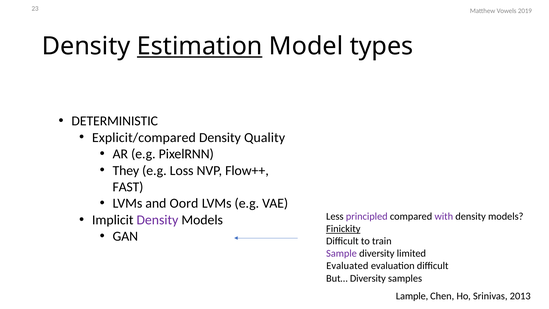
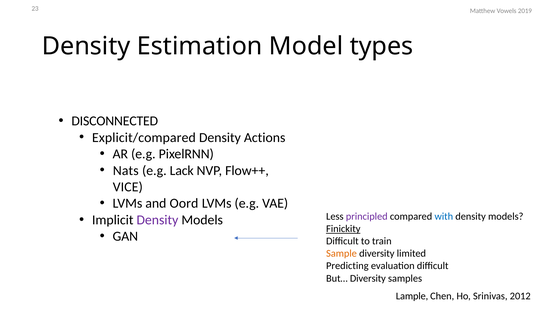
Estimation underline: present -> none
DETERMINISTIC: DETERMINISTIC -> DISCONNECTED
Quality: Quality -> Actions
They: They -> Nats
Loss: Loss -> Lack
FAST: FAST -> VICE
with colour: purple -> blue
Sample colour: purple -> orange
Evaluated: Evaluated -> Predicting
2013: 2013 -> 2012
